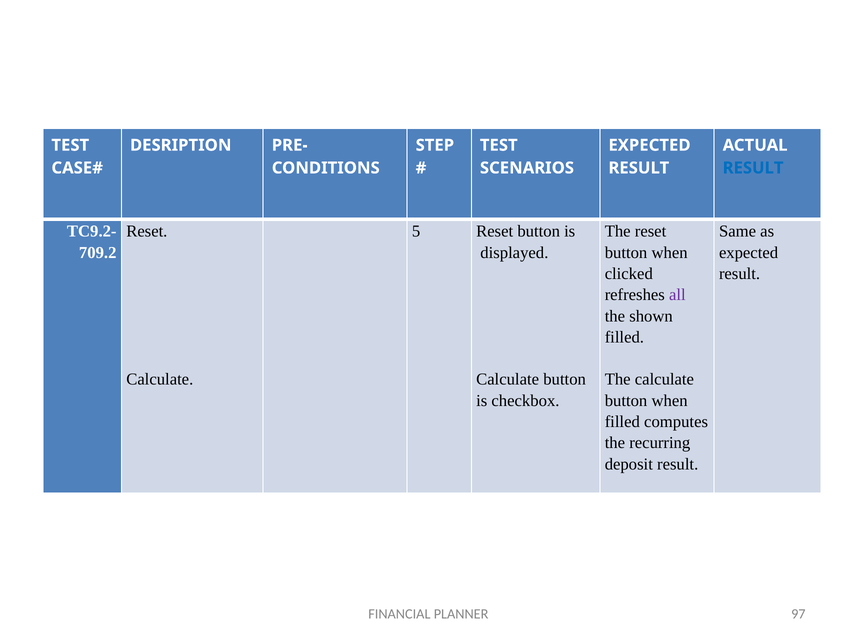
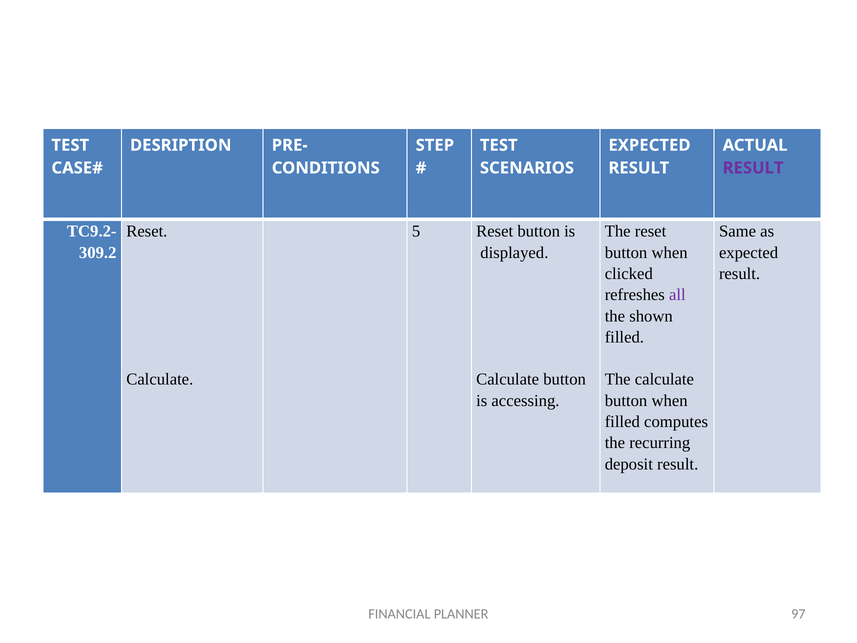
RESULT at (753, 168) colour: blue -> purple
709.2: 709.2 -> 309.2
checkbox: checkbox -> accessing
